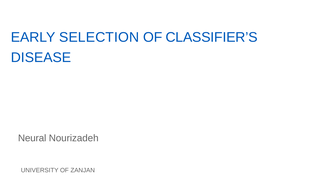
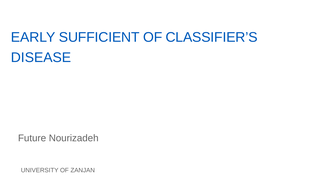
SELECTION: SELECTION -> SUFFICIENT
Neural: Neural -> Future
